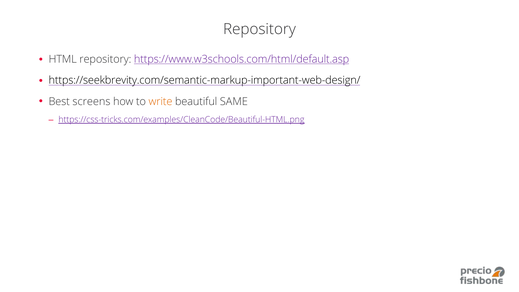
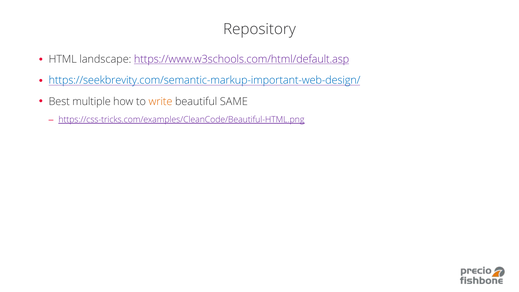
HTML repository: repository -> landscape
https://seekbrevity.com/semantic-markup-important-web-design/ colour: black -> blue
screens: screens -> multiple
